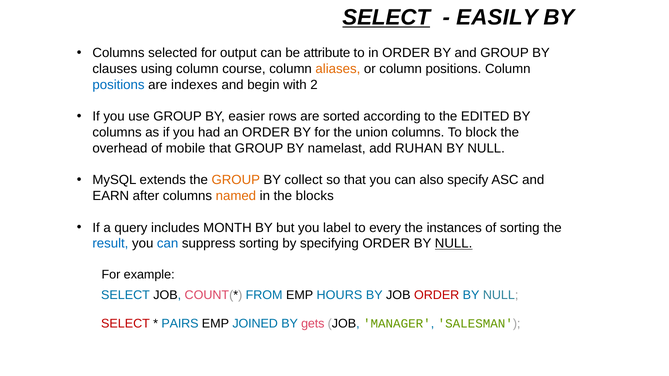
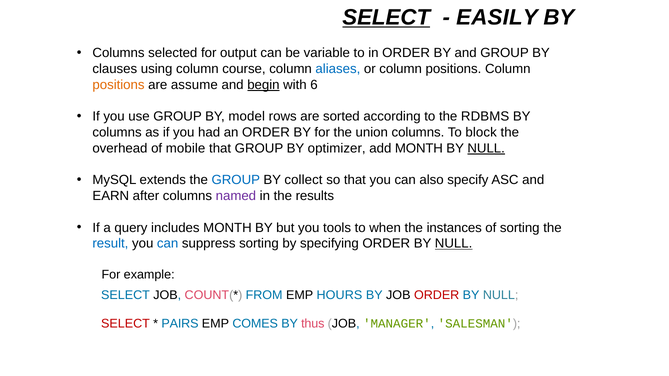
attribute: attribute -> variable
aliases colour: orange -> blue
positions at (119, 85) colour: blue -> orange
indexes: indexes -> assume
begin underline: none -> present
2: 2 -> 6
easier: easier -> model
EDITED: EDITED -> RDBMS
namelast: namelast -> optimizer
add RUHAN: RUHAN -> MONTH
NULL at (486, 148) underline: none -> present
GROUP at (236, 180) colour: orange -> blue
named colour: orange -> purple
blocks: blocks -> results
label: label -> tools
every: every -> when
JOINED: JOINED -> COMES
gets: gets -> thus
